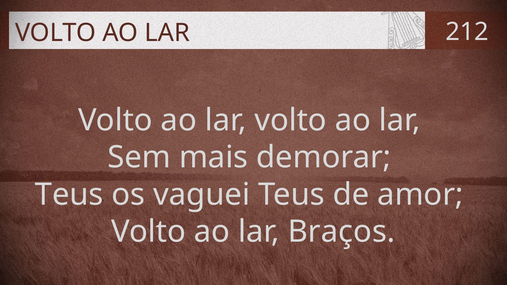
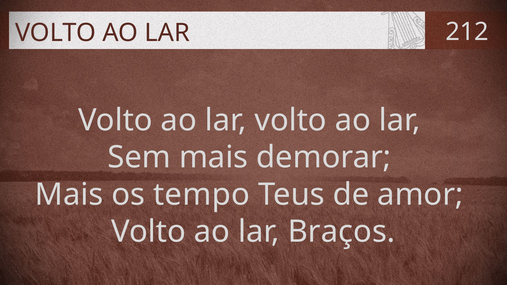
Teus at (69, 195): Teus -> Mais
vaguei: vaguei -> tempo
